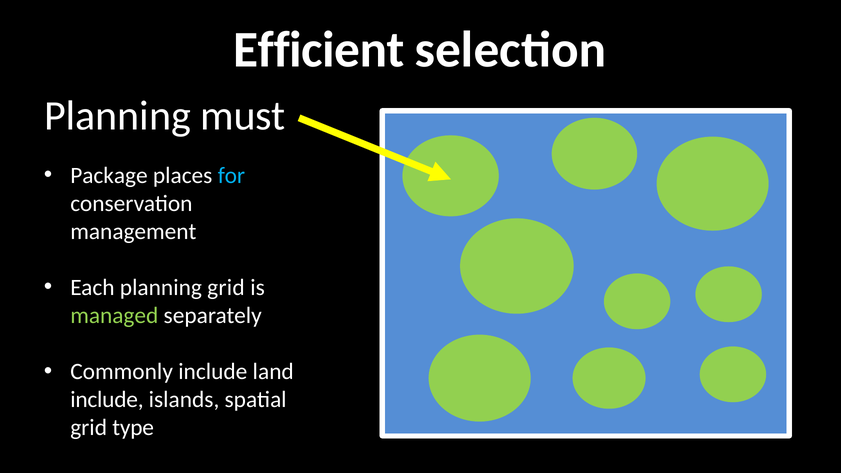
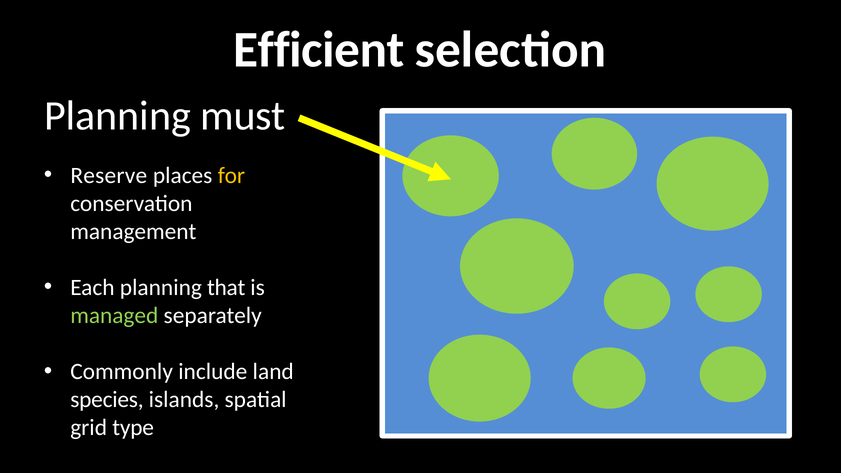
Package: Package -> Reserve
for colour: light blue -> yellow
planning grid: grid -> that
include at (107, 400): include -> species
